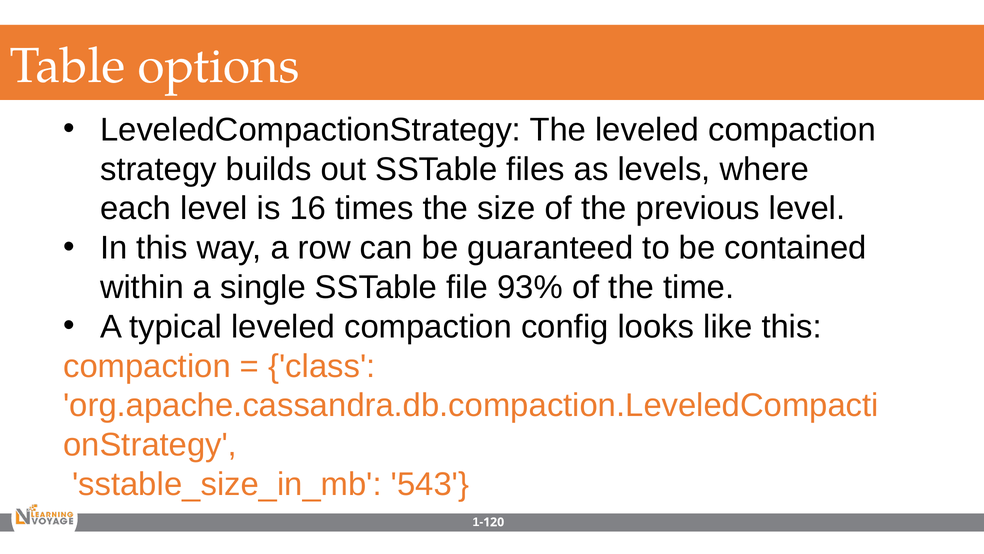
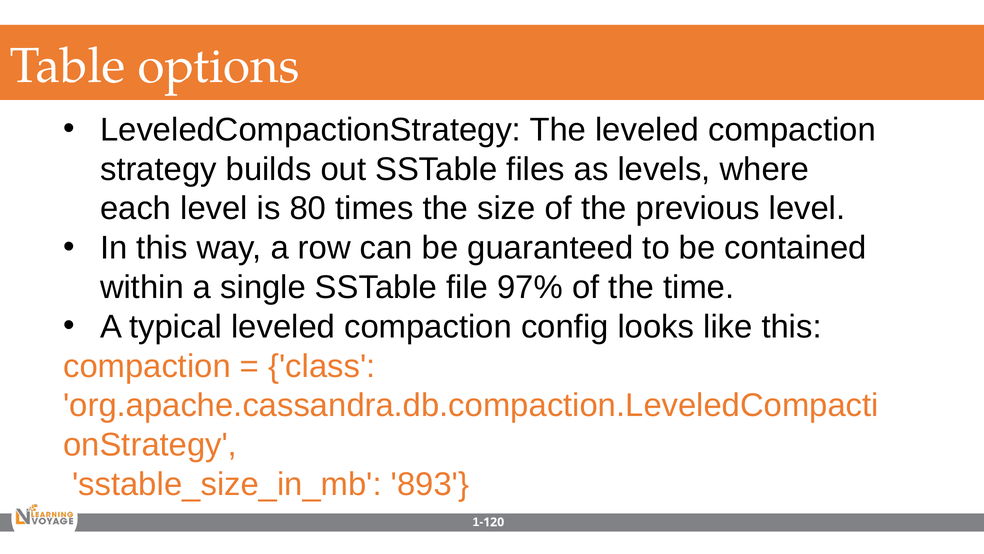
16: 16 -> 80
93%: 93% -> 97%
543: 543 -> 893
